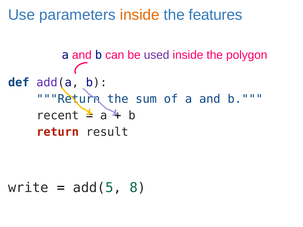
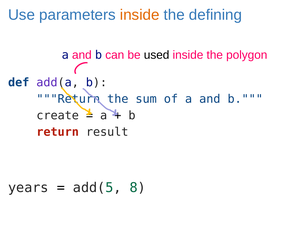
features: features -> defining
used colour: purple -> black
recent: recent -> create
write: write -> years
